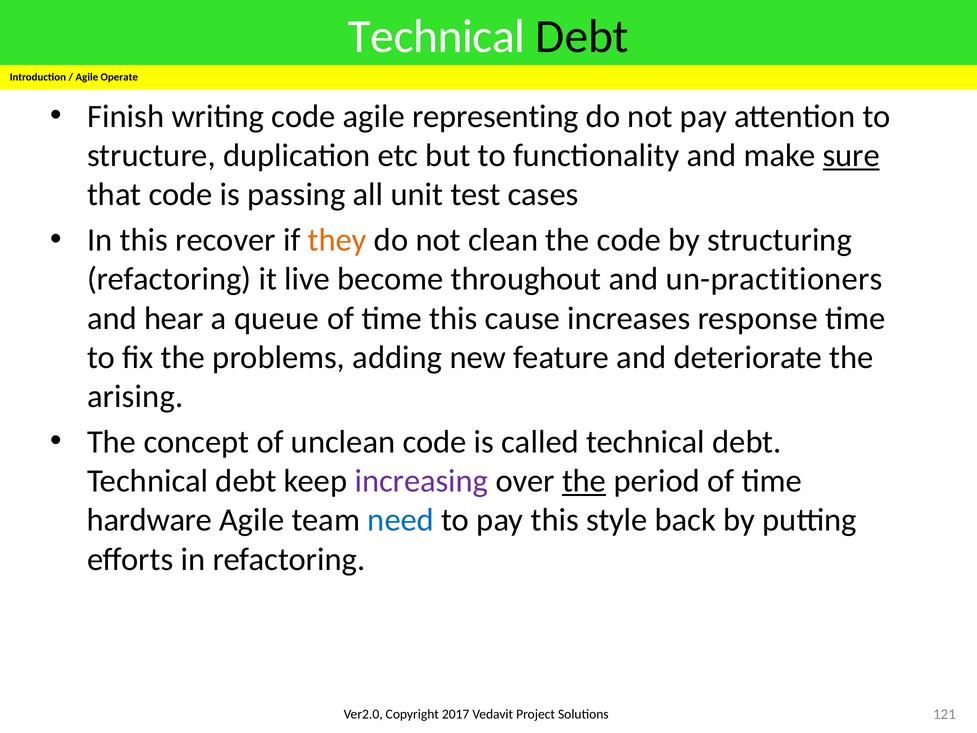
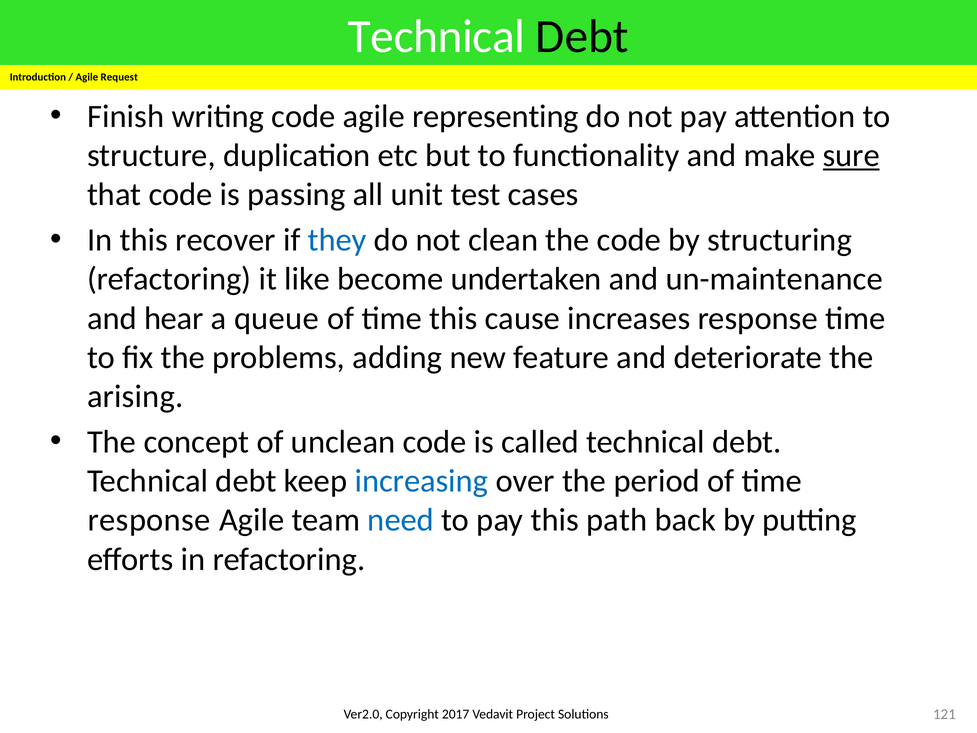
Operate: Operate -> Request
they colour: orange -> blue
live: live -> like
throughout: throughout -> undertaken
un-practitioners: un-practitioners -> un-maintenance
increasing colour: purple -> blue
the at (584, 481) underline: present -> none
hardware at (150, 520): hardware -> response
style: style -> path
